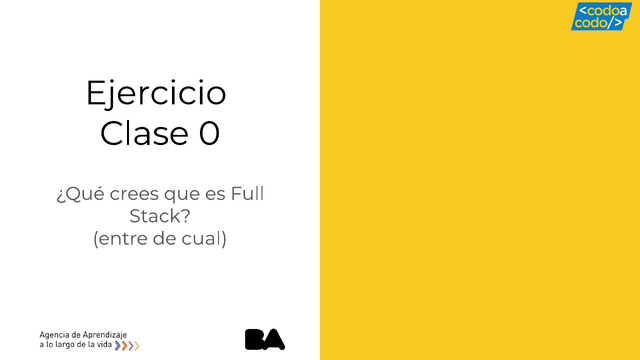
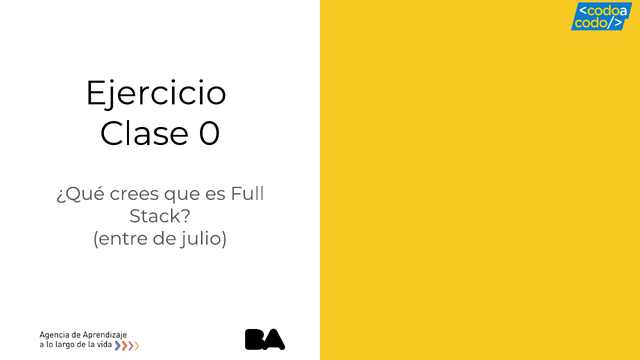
cual: cual -> julio
